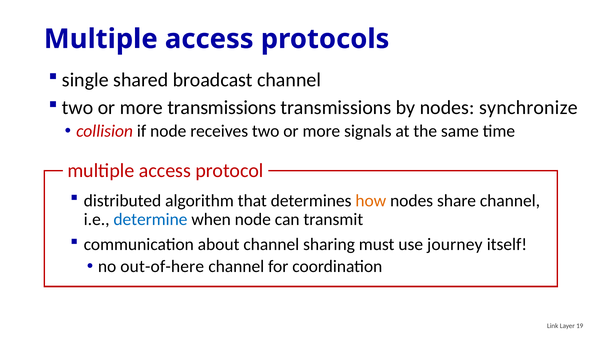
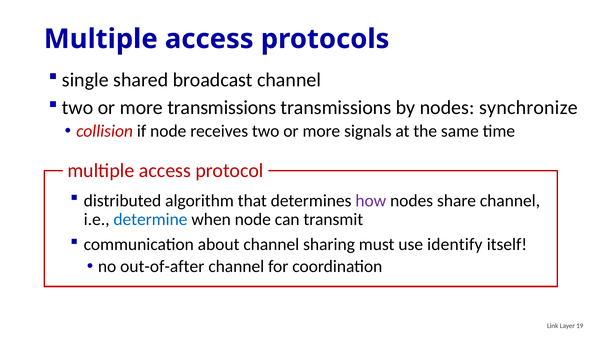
how colour: orange -> purple
journey: journey -> identify
out-of-here: out-of-here -> out-of-after
